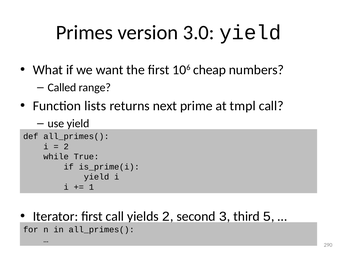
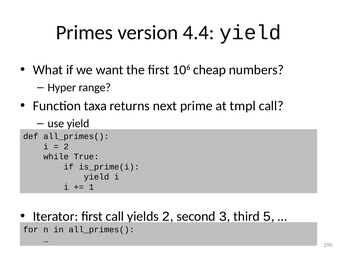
3.0: 3.0 -> 4.4
Called: Called -> Hyper
lists: lists -> taxa
